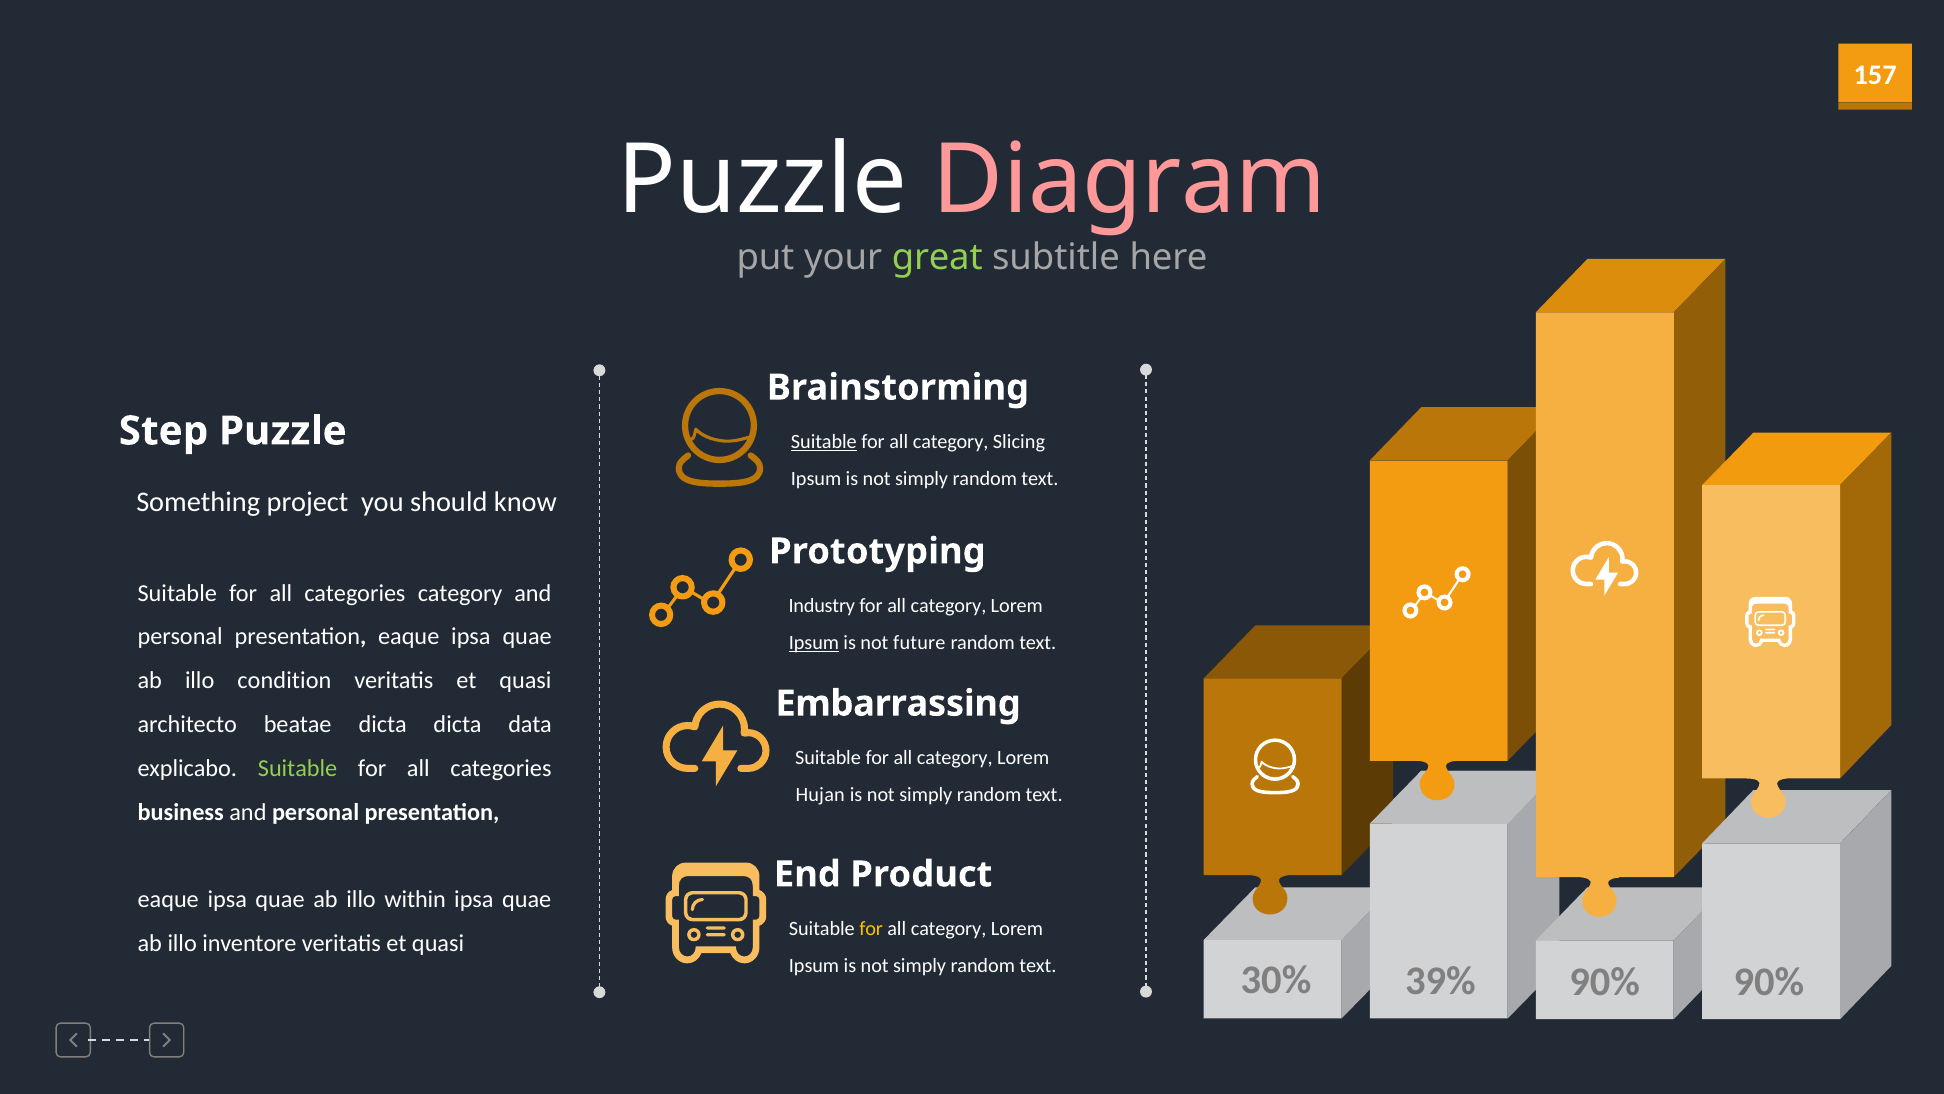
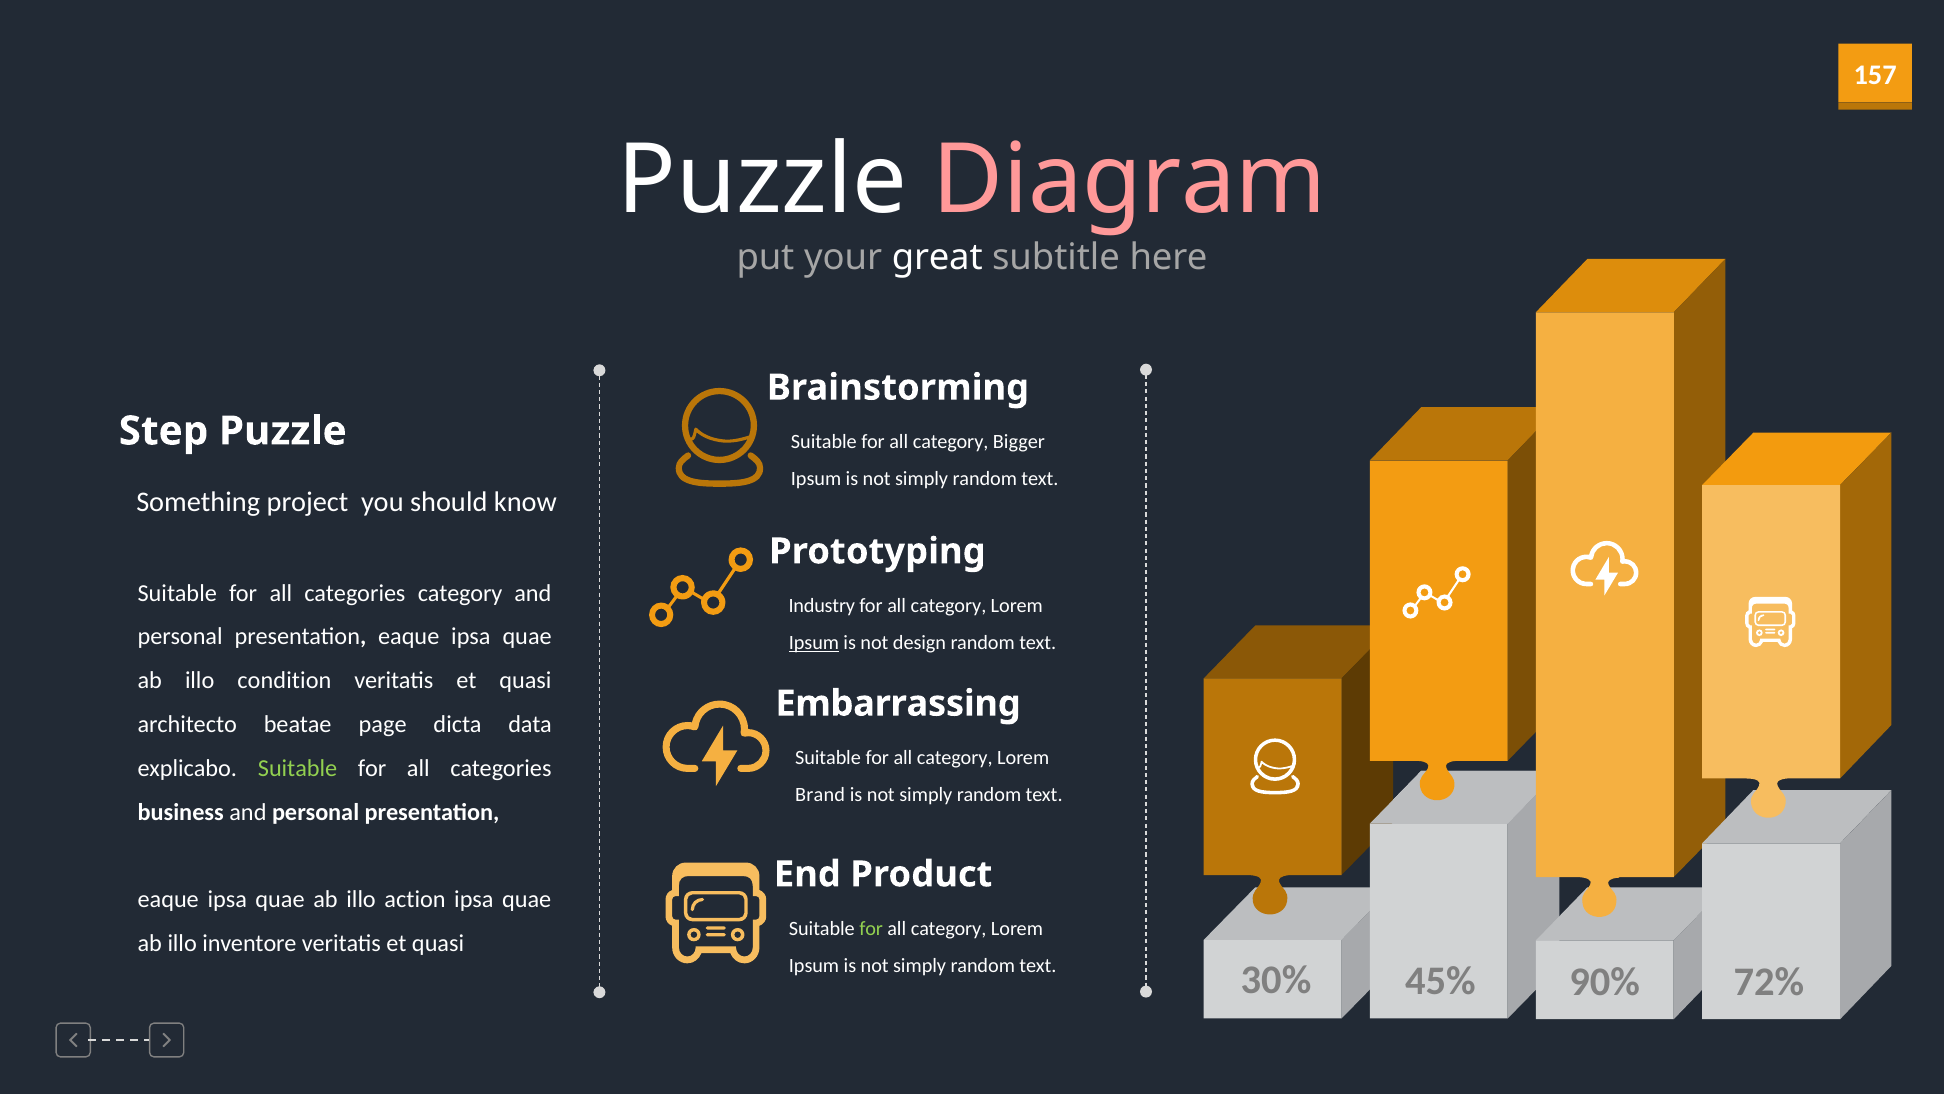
great colour: light green -> white
Suitable at (824, 442) underline: present -> none
Slicing: Slicing -> Bigger
future: future -> design
beatae dicta: dicta -> page
Hujan: Hujan -> Brand
within: within -> action
for at (871, 928) colour: yellow -> light green
39%: 39% -> 45%
90% 90%: 90% -> 72%
